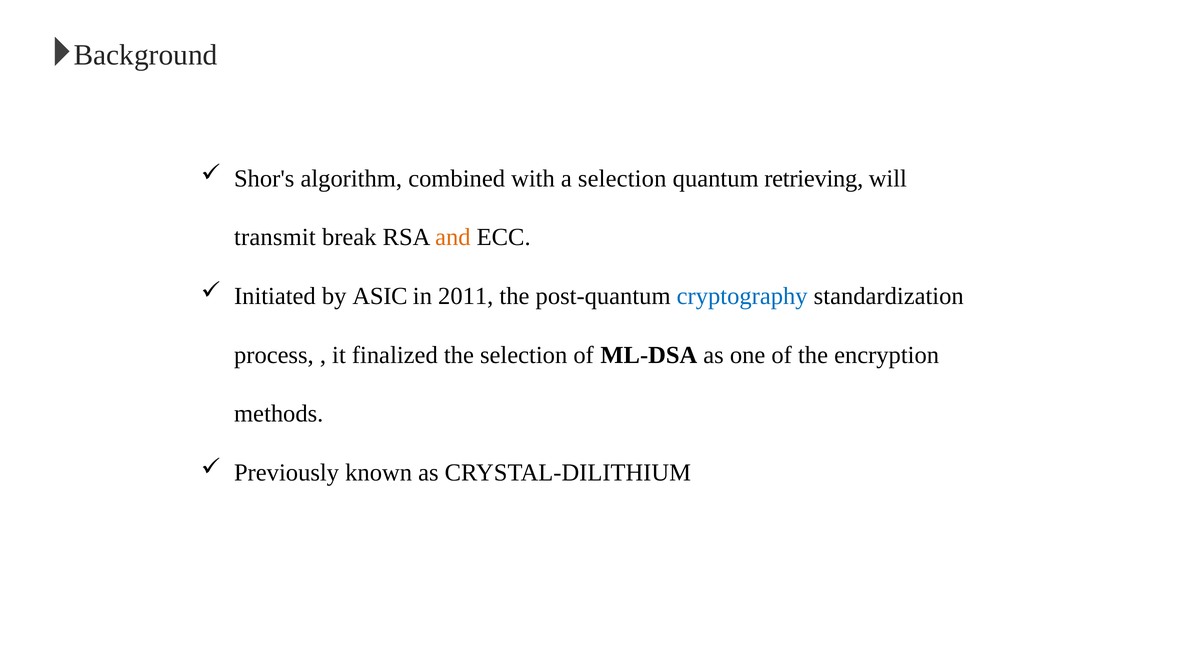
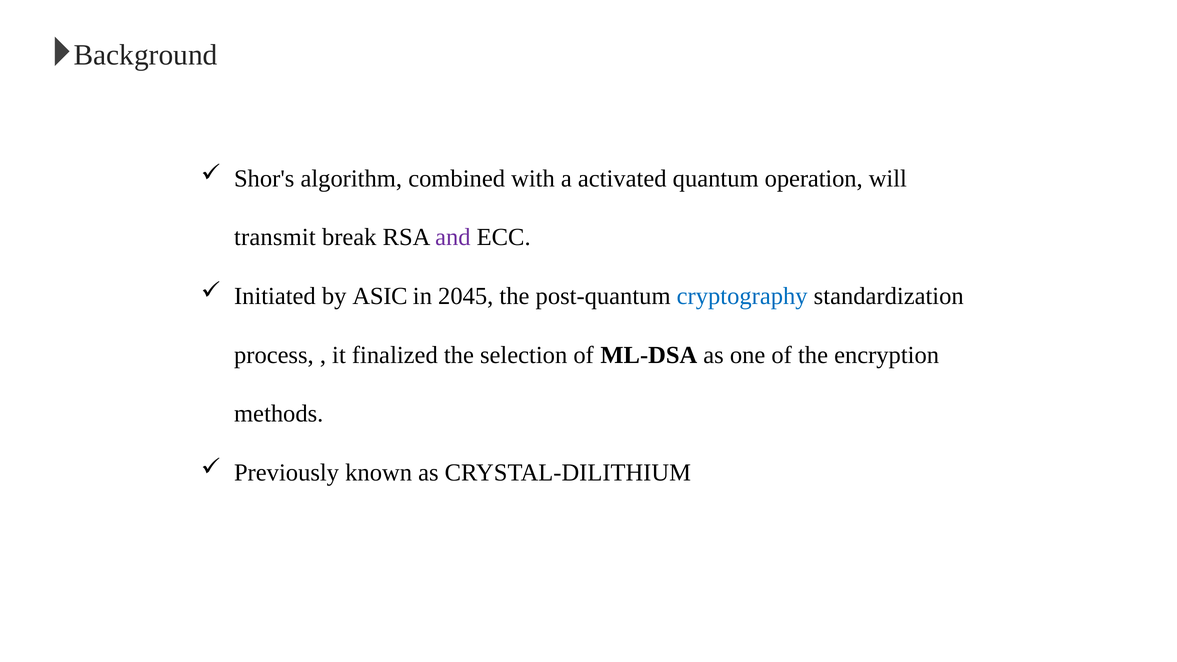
a selection: selection -> activated
retrieving: retrieving -> operation
and colour: orange -> purple
2011: 2011 -> 2045
